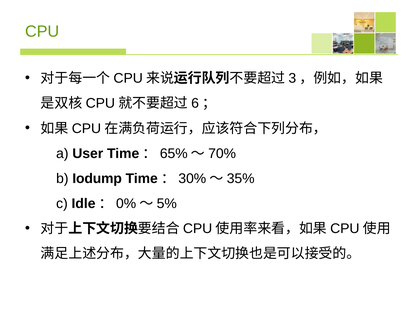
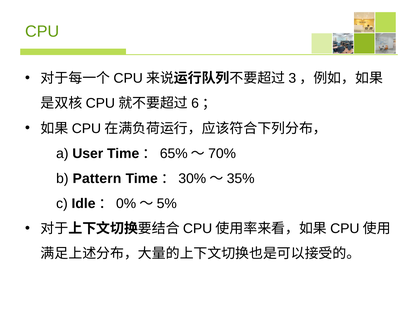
Iodump: Iodump -> Pattern
